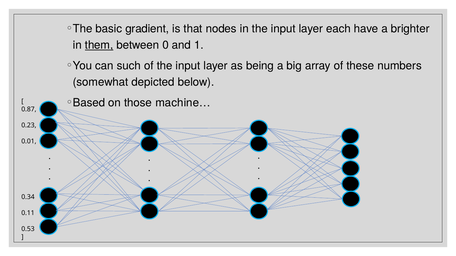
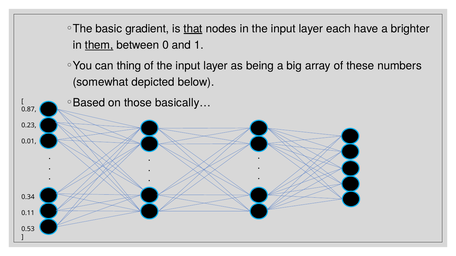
that underline: none -> present
such: such -> thing
machine…: machine… -> basically…
